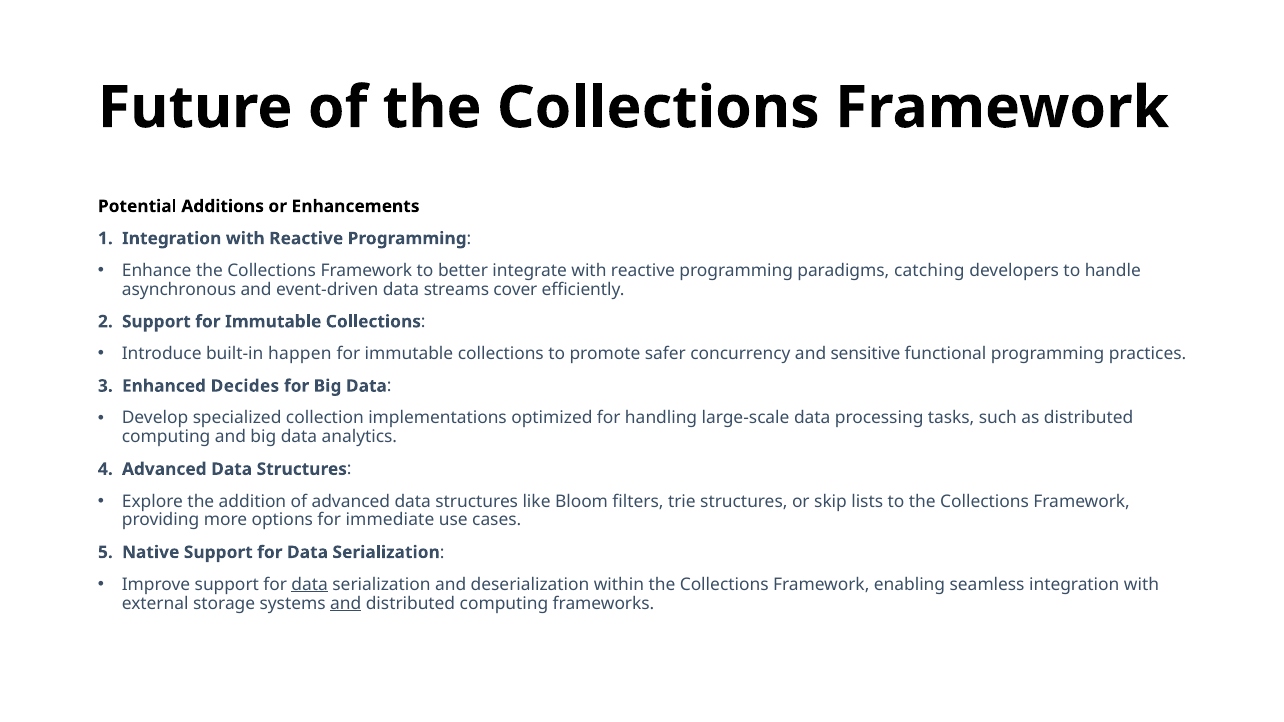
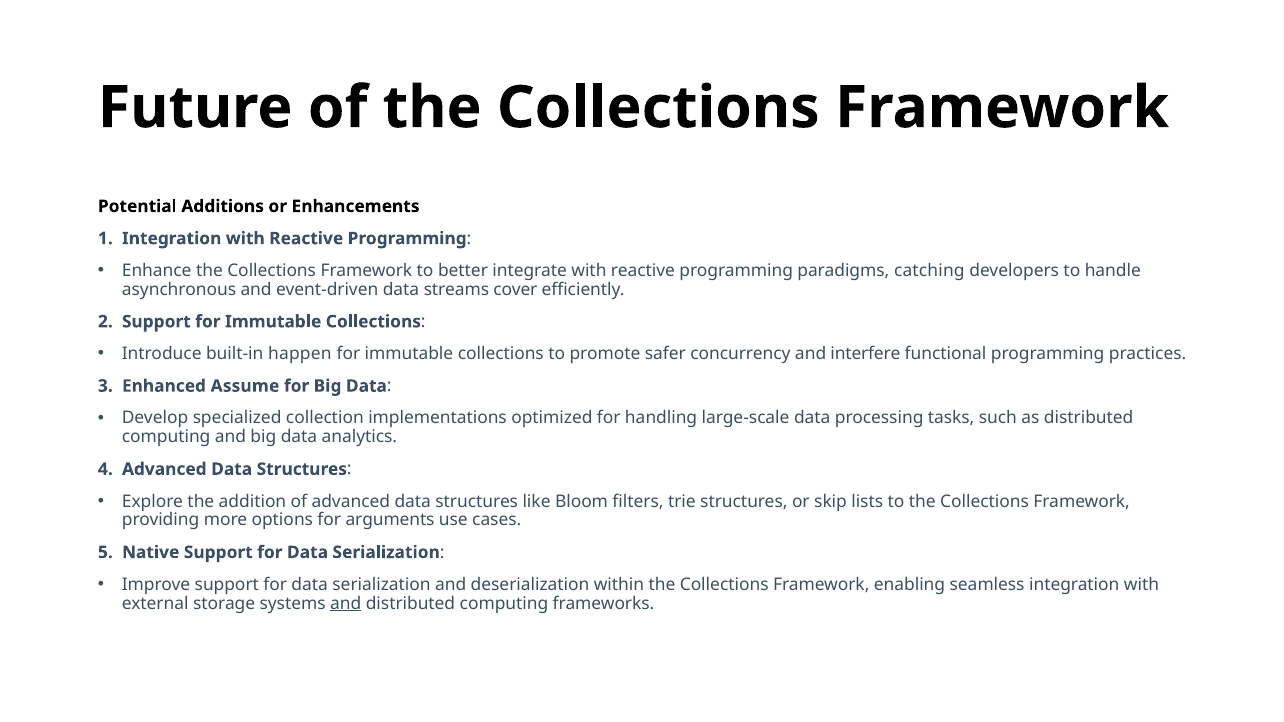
sensitive: sensitive -> interfere
Decides: Decides -> Assume
immediate: immediate -> arguments
data at (310, 585) underline: present -> none
